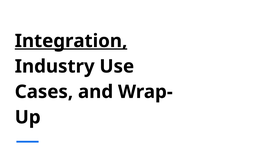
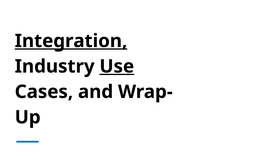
Use underline: none -> present
